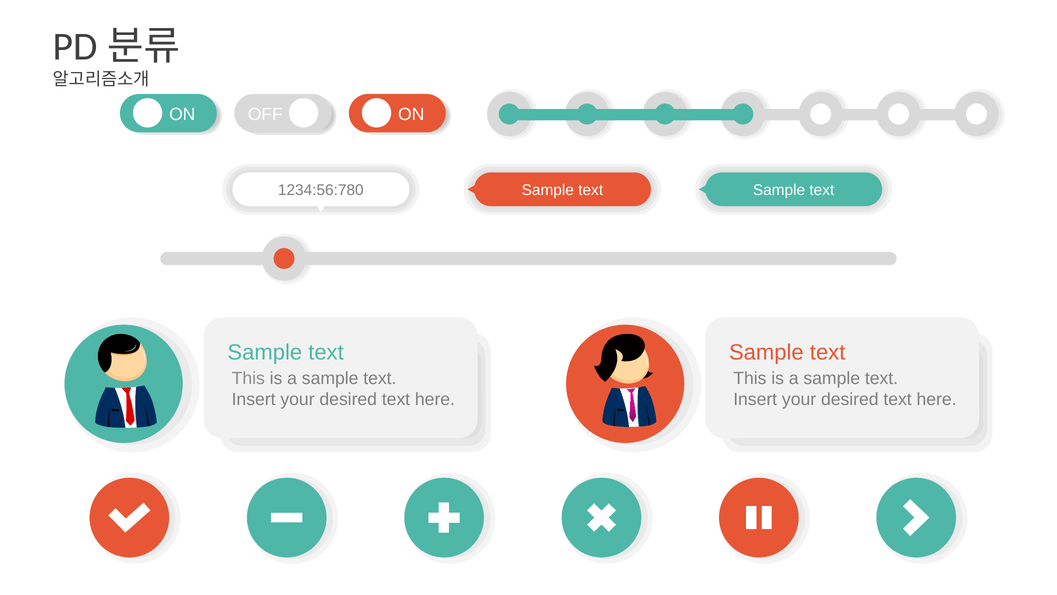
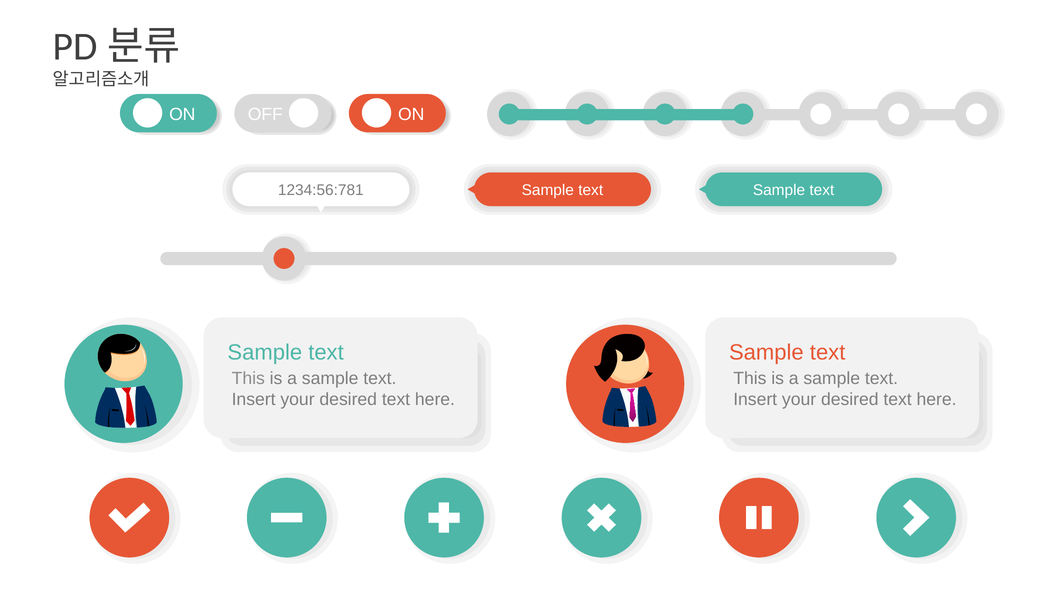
1234:56:780: 1234:56:780 -> 1234:56:781
